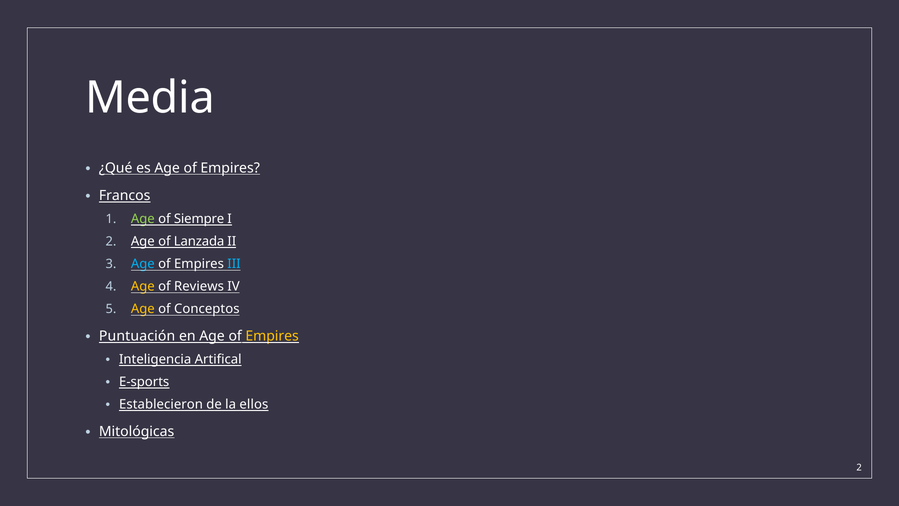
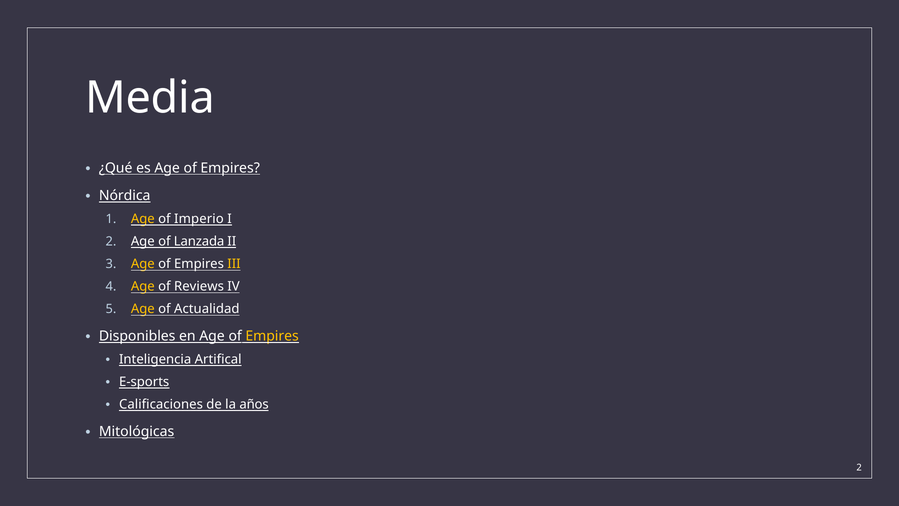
Francos: Francos -> Nórdica
Age at (143, 219) colour: light green -> yellow
Siempre: Siempre -> Imperio
Age at (143, 264) colour: light blue -> yellow
III colour: light blue -> yellow
Conceptos: Conceptos -> Actualidad
Puntuación: Puntuación -> Disponibles
Establecieron: Establecieron -> Calificaciones
ellos: ellos -> años
